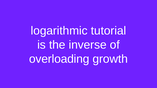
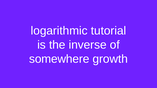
overloading: overloading -> somewhere
